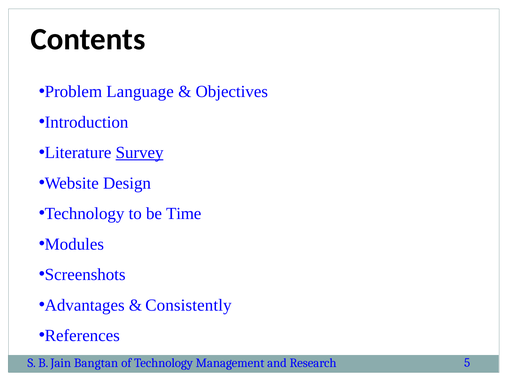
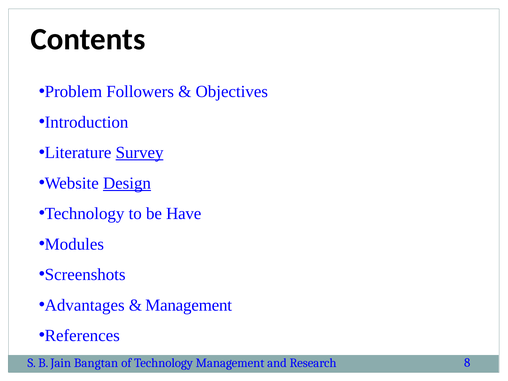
Language: Language -> Followers
Design underline: none -> present
Time: Time -> Have
Consistently at (188, 305): Consistently -> Management
5: 5 -> 8
